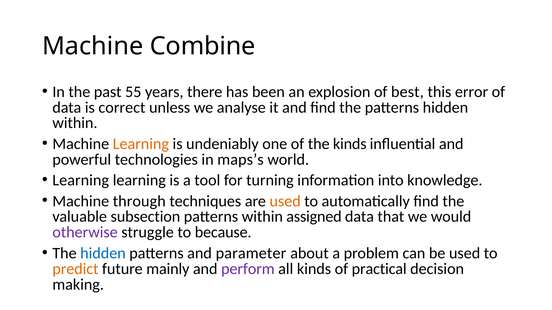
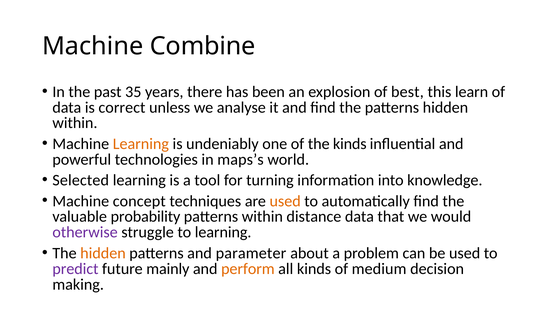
55: 55 -> 35
error: error -> learn
Learning at (81, 181): Learning -> Selected
through: through -> concept
subsection: subsection -> probability
assigned: assigned -> distance
to because: because -> learning
hidden at (103, 254) colour: blue -> orange
predict colour: orange -> purple
perform colour: purple -> orange
practical: practical -> medium
